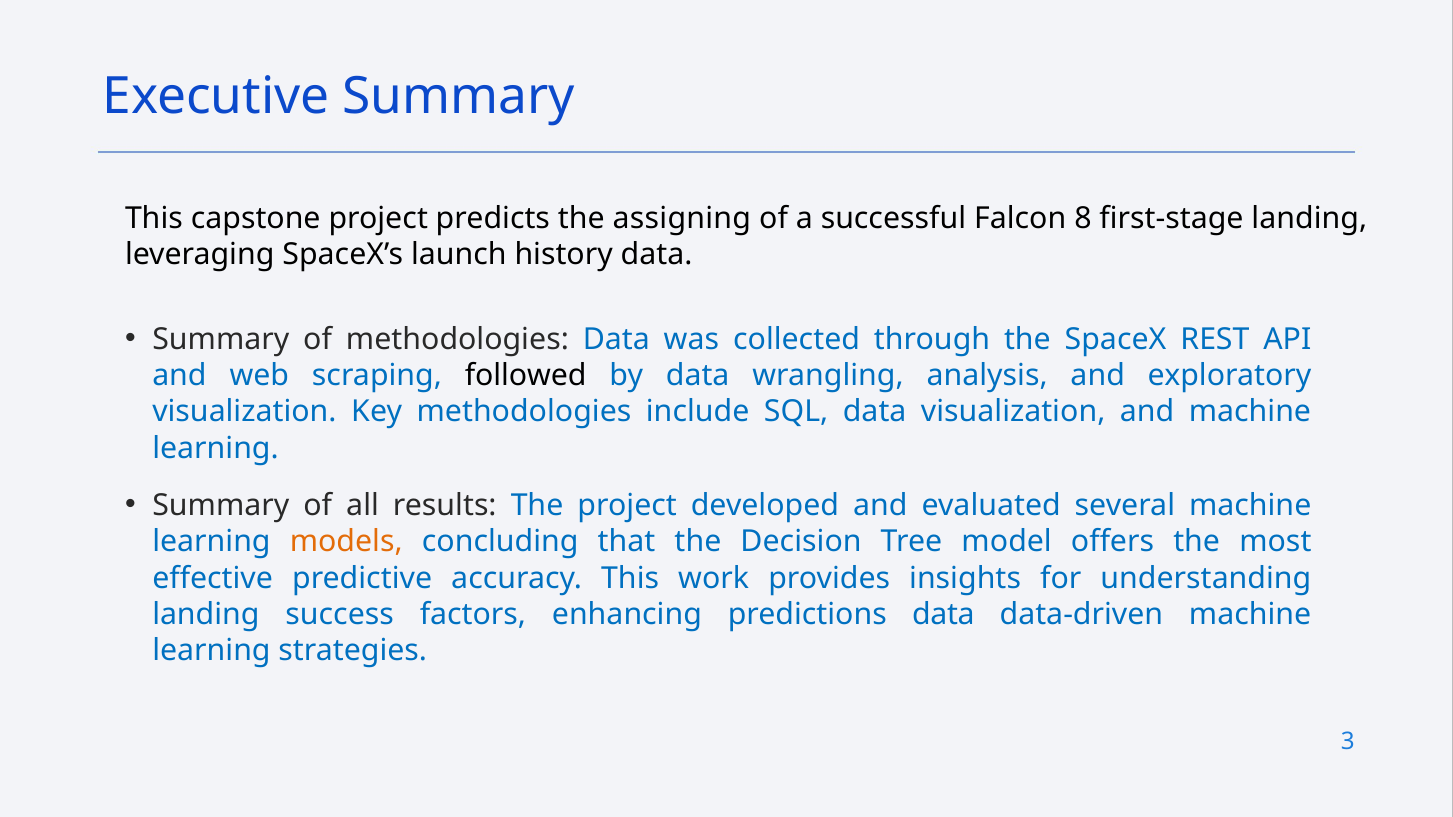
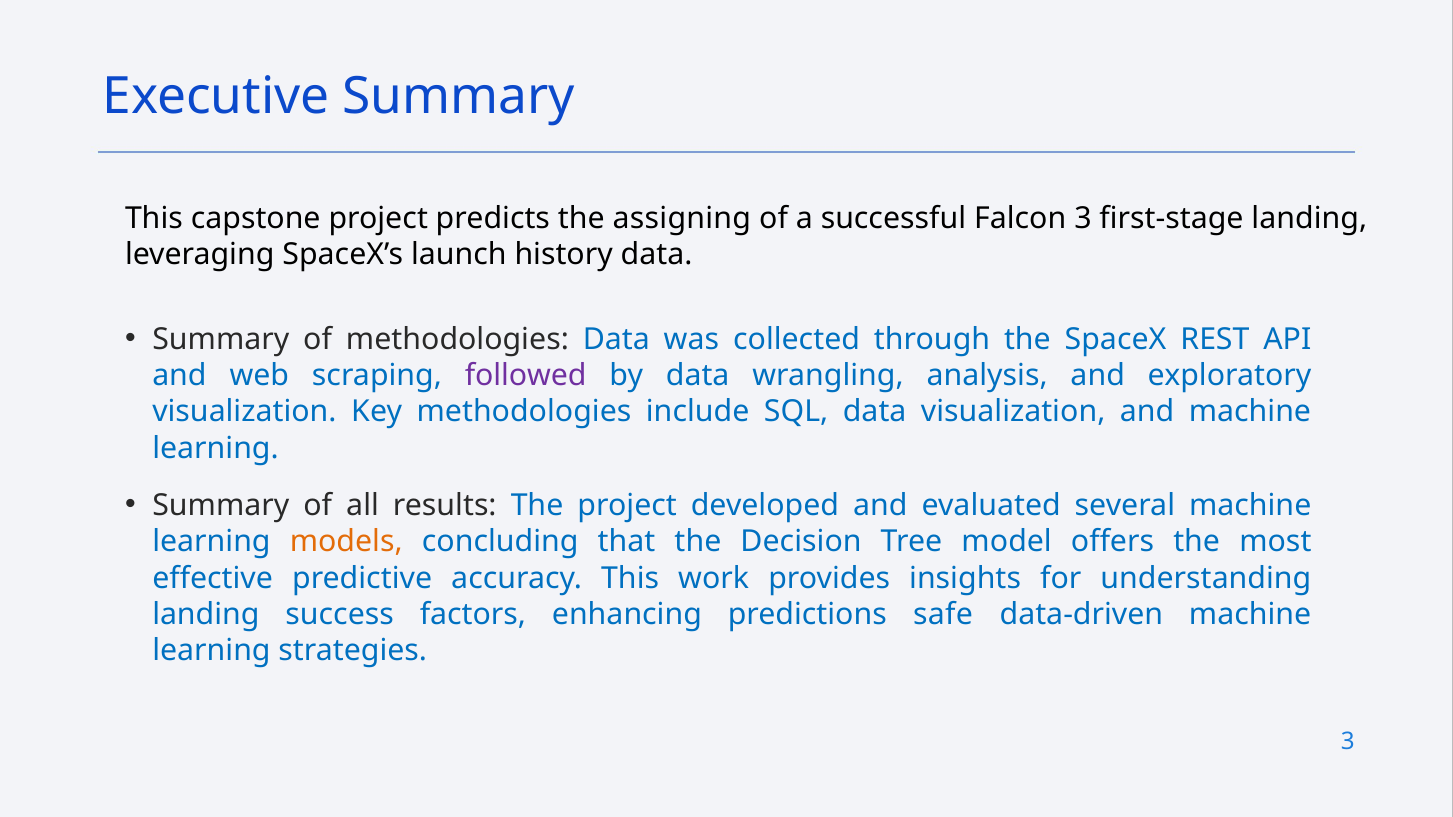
Falcon 8: 8 -> 3
followed colour: black -> purple
predictions data: data -> safe
